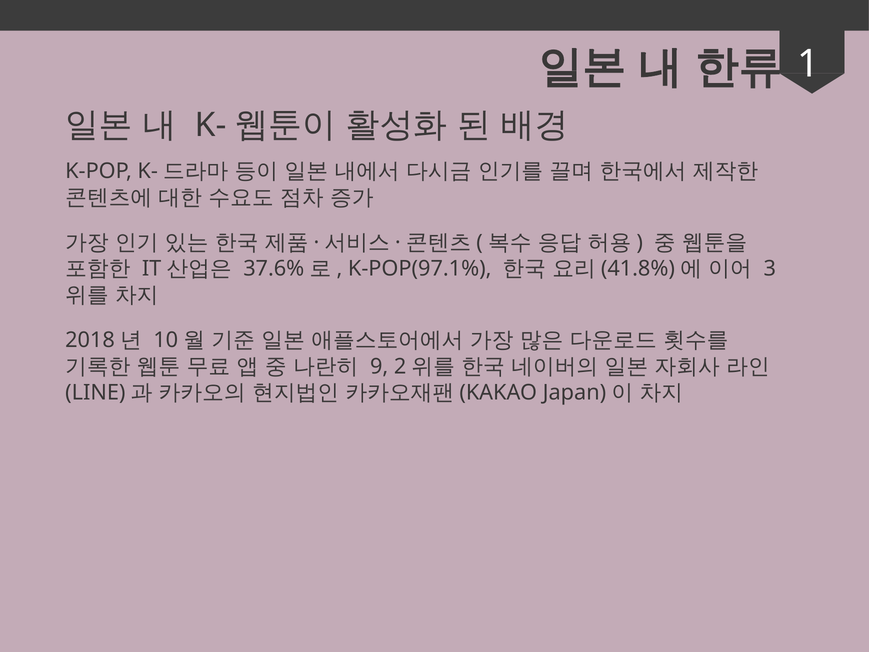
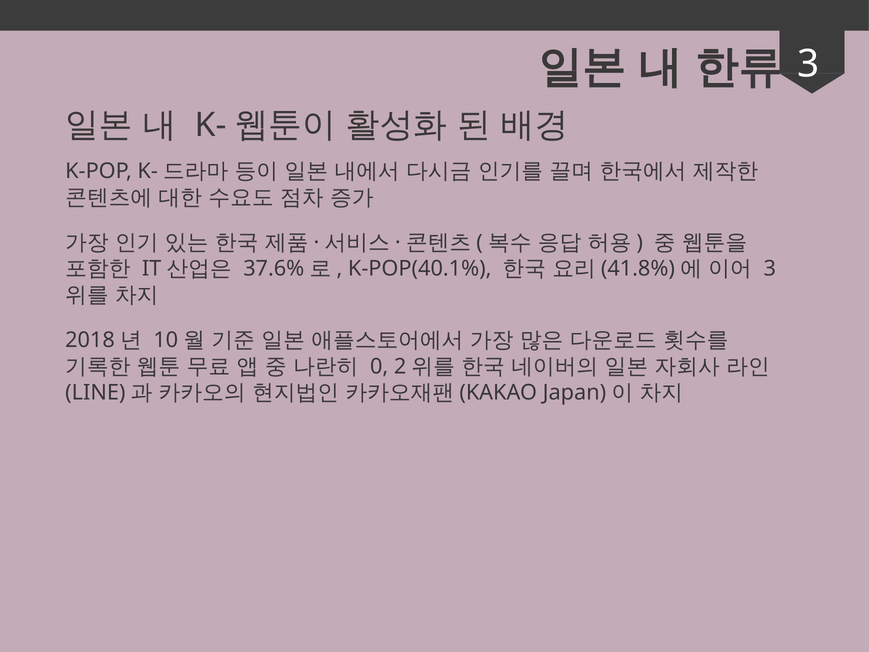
1 at (808, 64): 1 -> 3
K-POP(97.1%: K-POP(97.1% -> K-POP(40.1%
9: 9 -> 0
